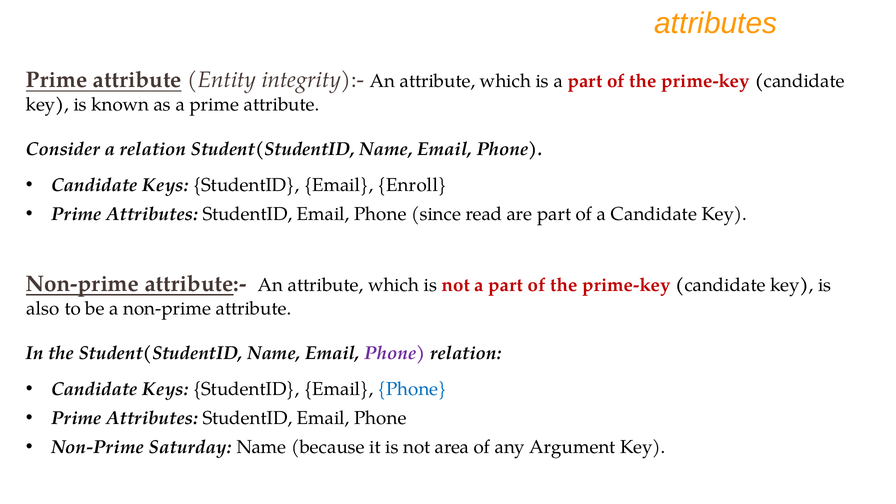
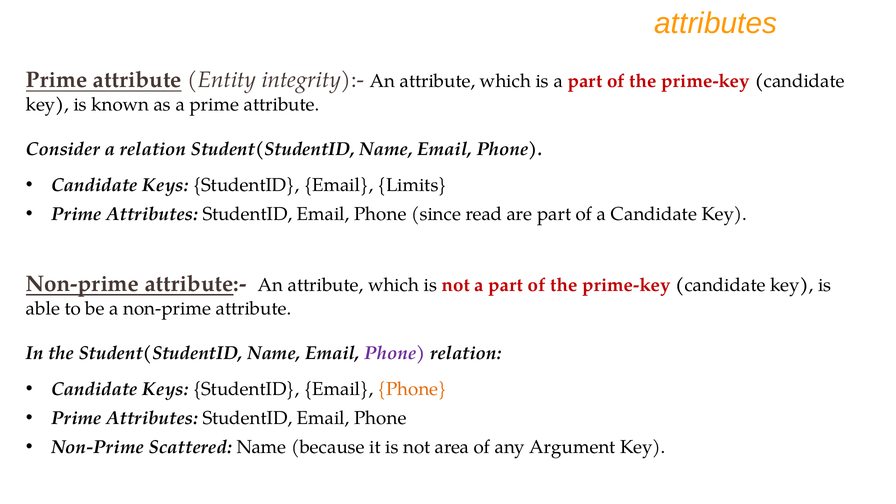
Enroll: Enroll -> Limits
also: also -> able
Phone at (412, 389) colour: blue -> orange
Saturday: Saturday -> Scattered
